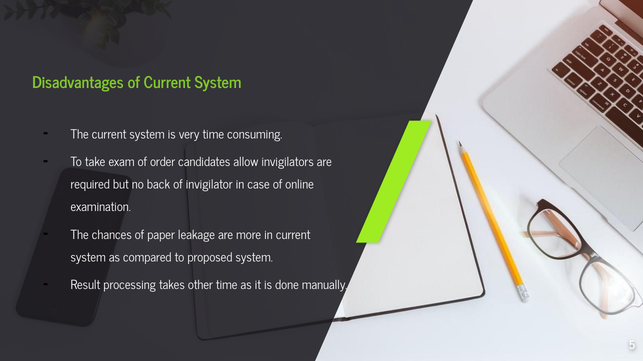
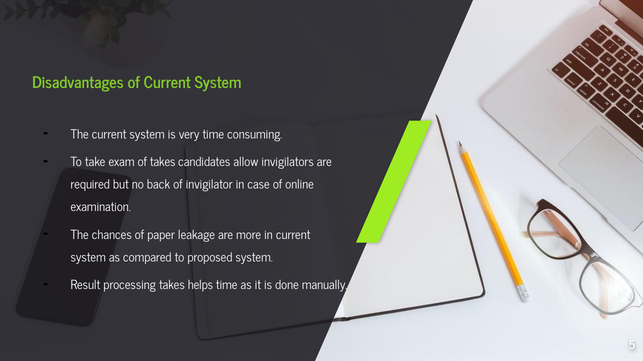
of order: order -> takes
other: other -> helps
